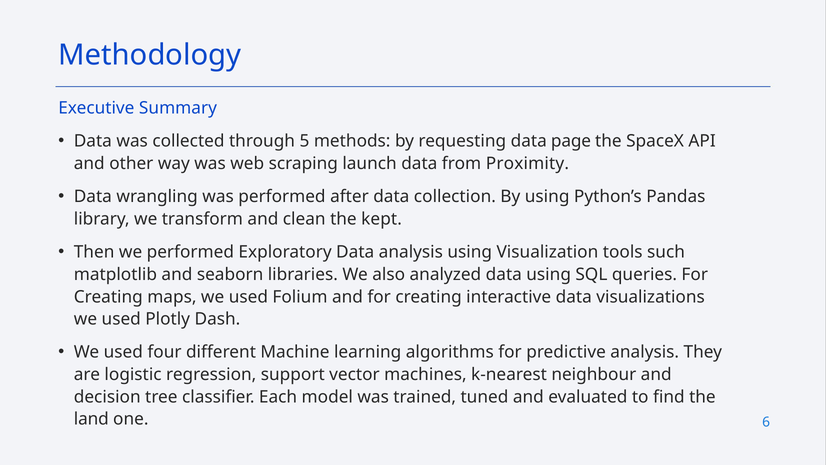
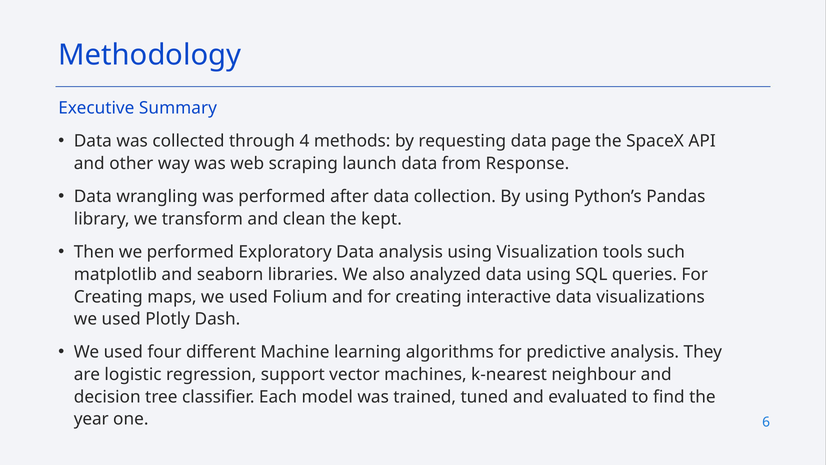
5: 5 -> 4
Proximity: Proximity -> Response
land: land -> year
